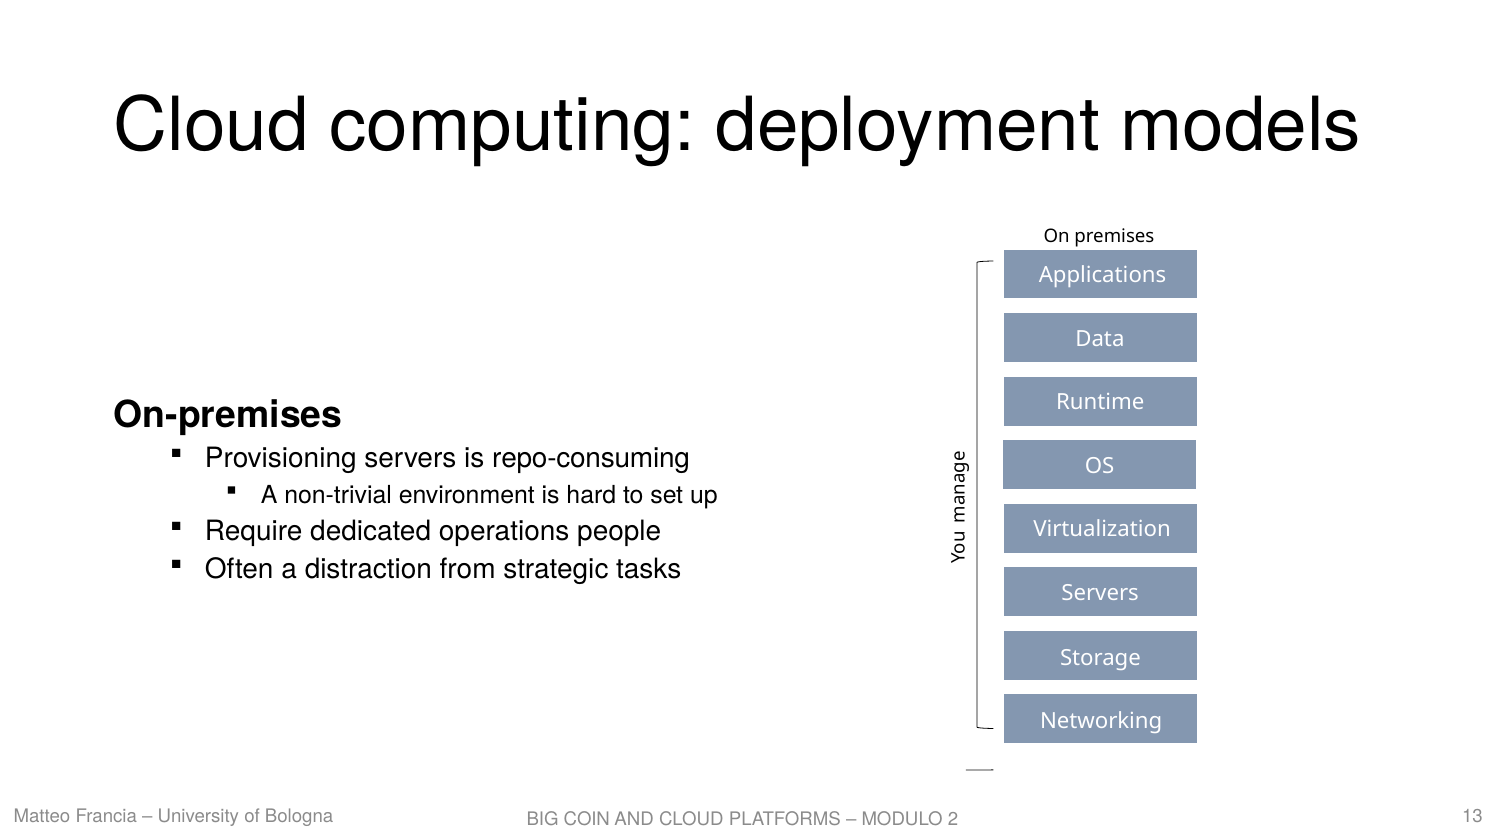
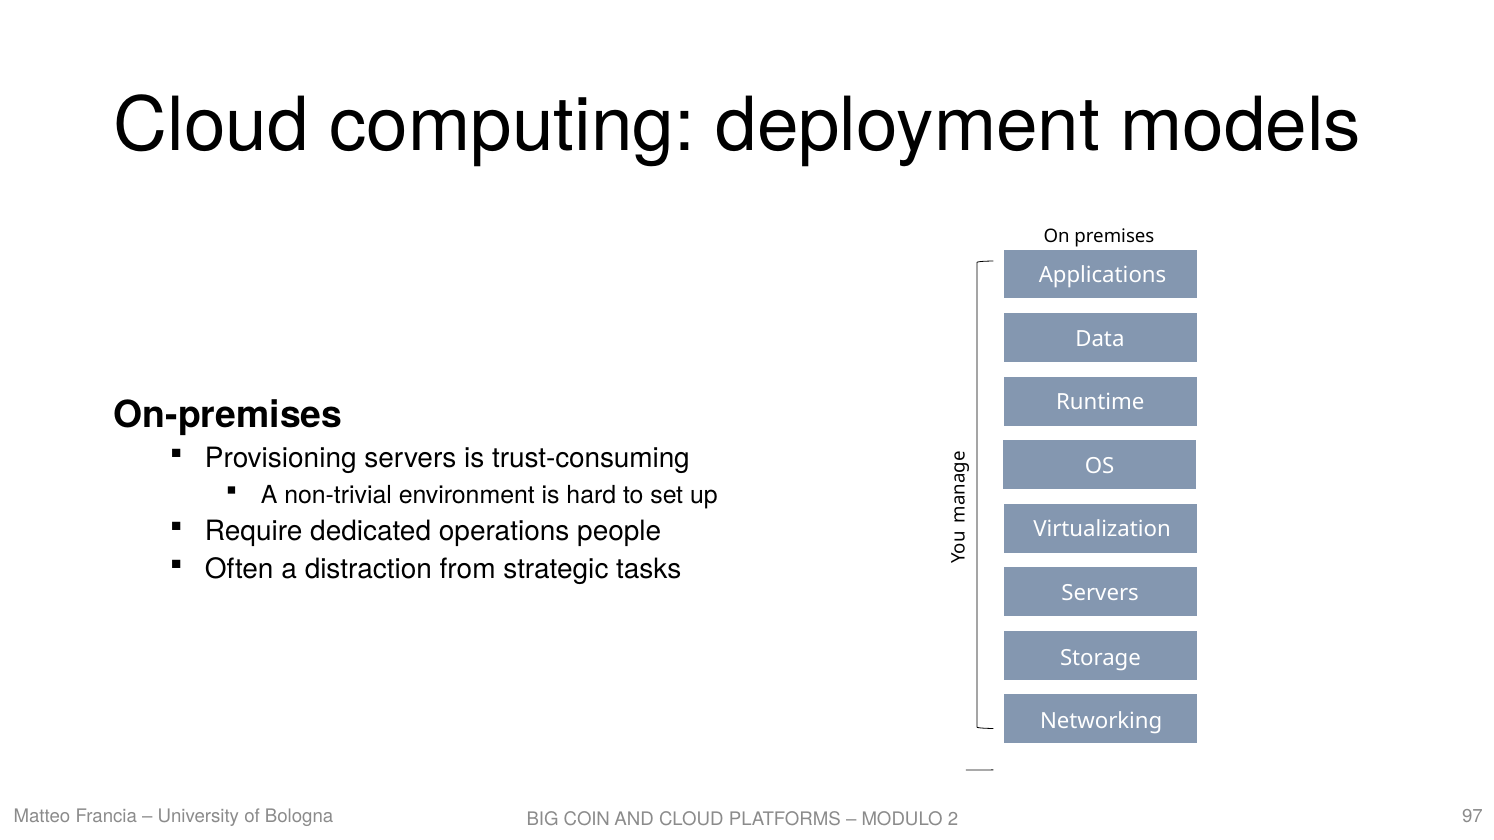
repo-consuming: repo-consuming -> trust-consuming
13: 13 -> 97
